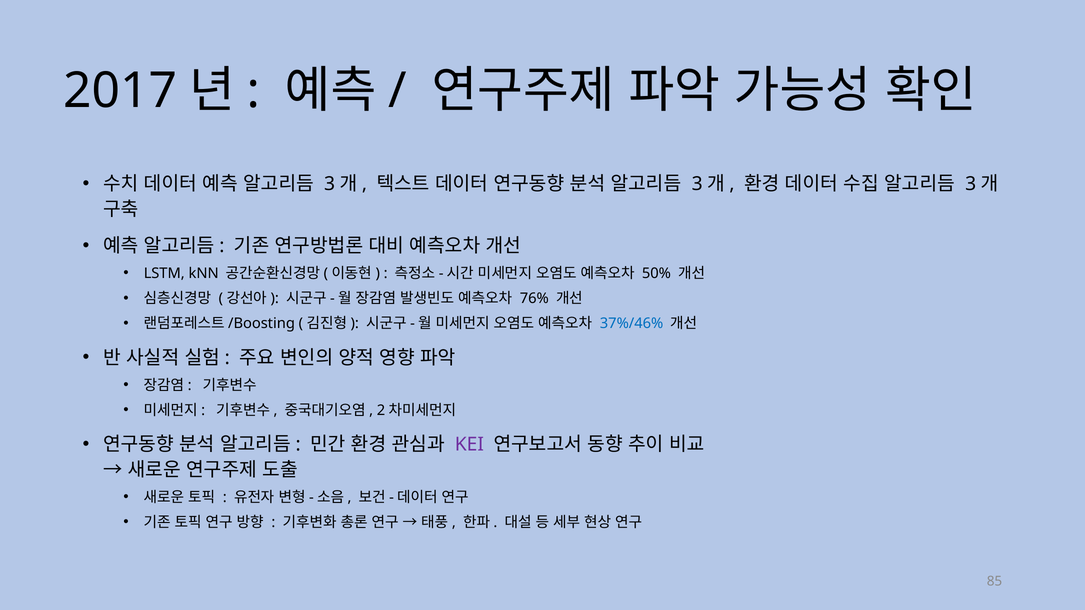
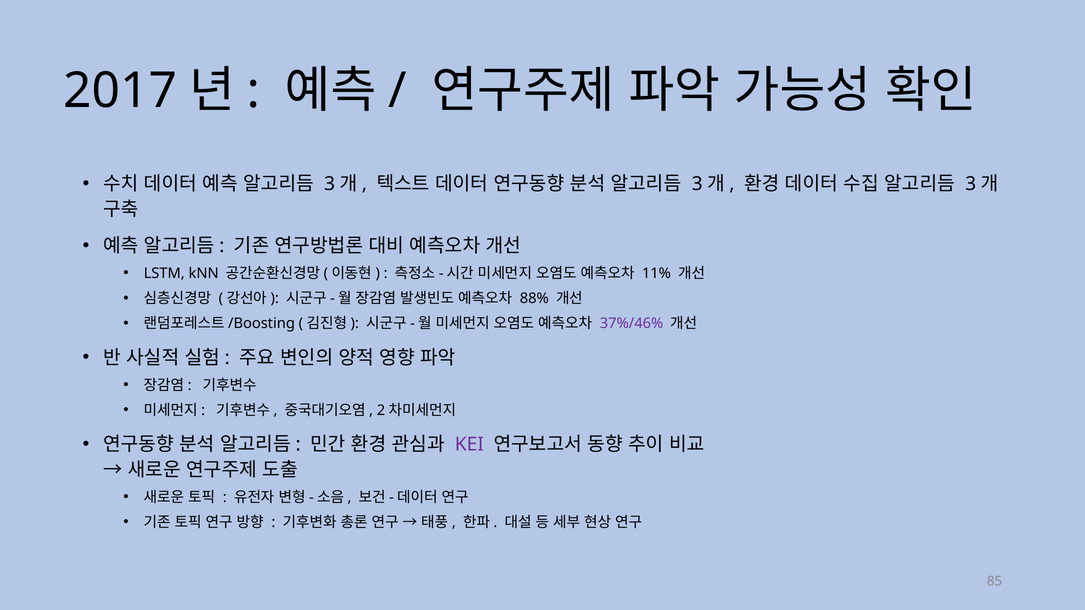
50%: 50% -> 11%
76%: 76% -> 88%
37%/46% colour: blue -> purple
